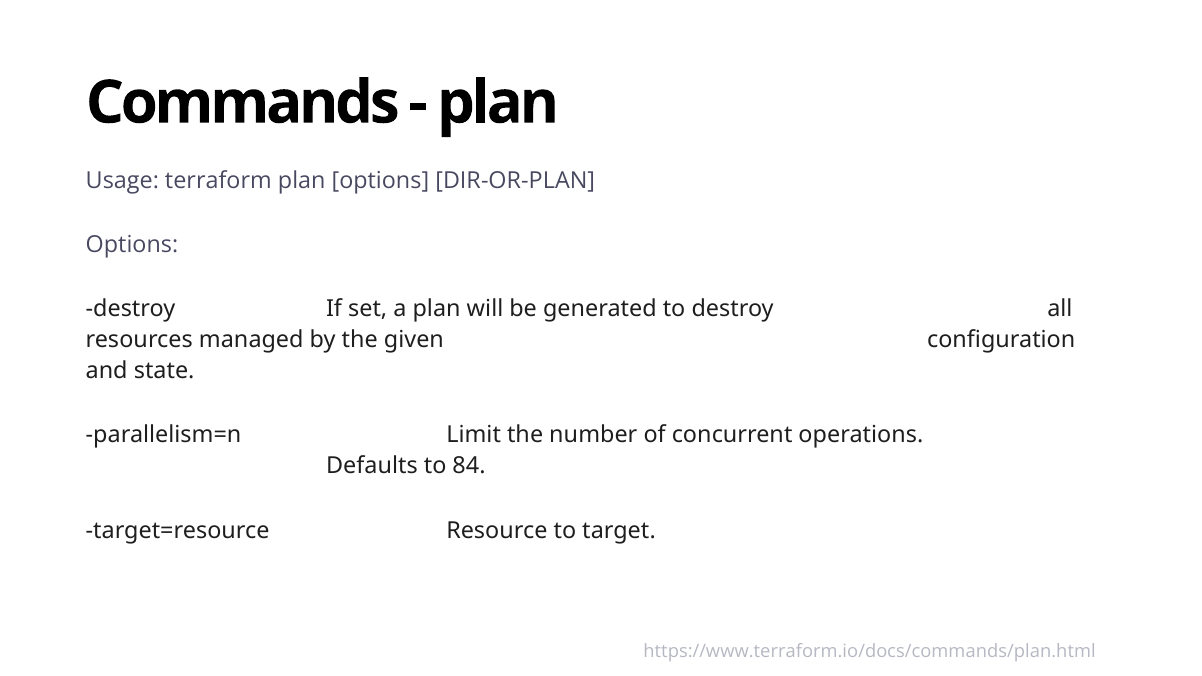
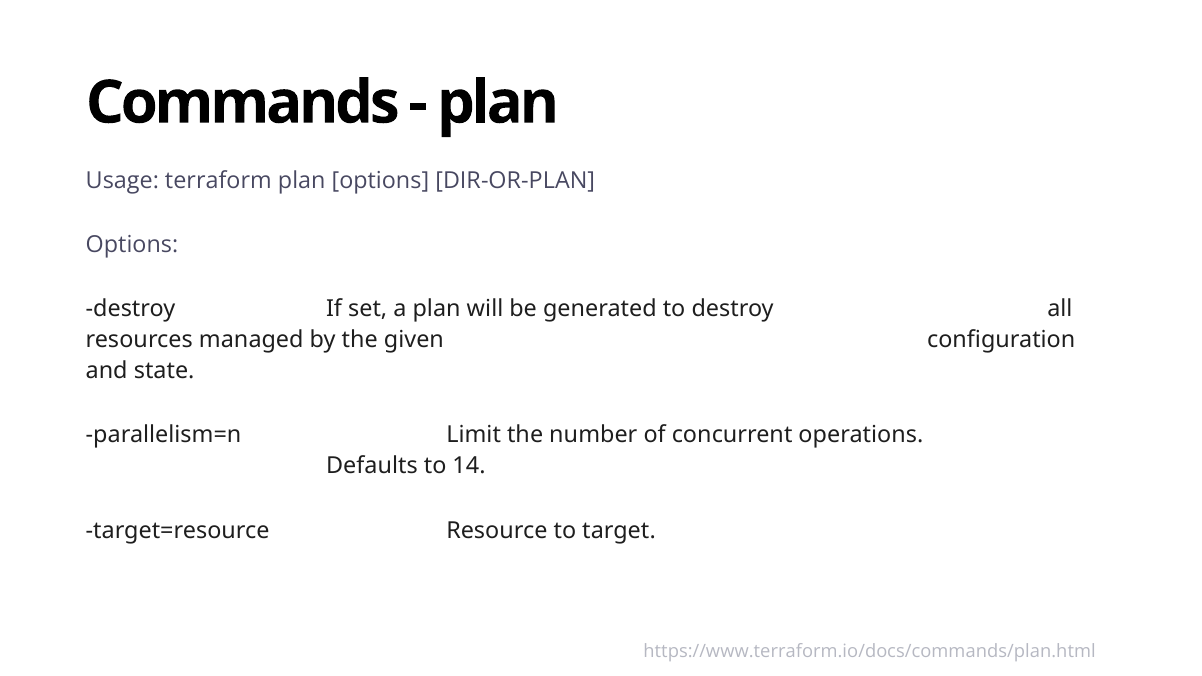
84: 84 -> 14
